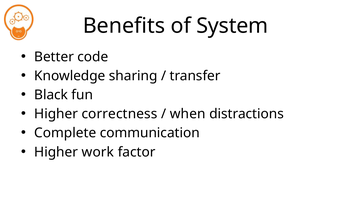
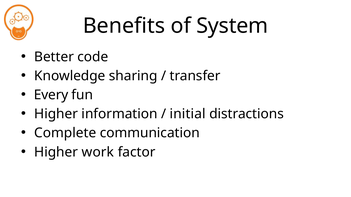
Black: Black -> Every
correctness: correctness -> information
when: when -> initial
